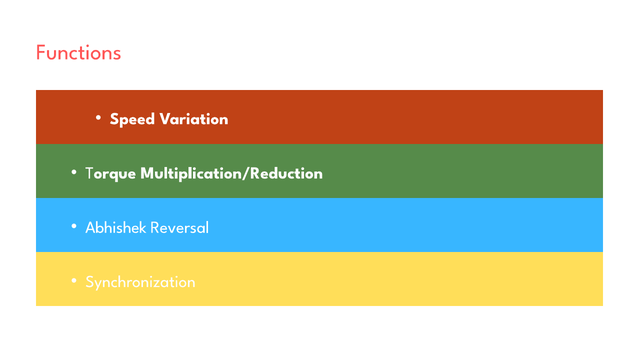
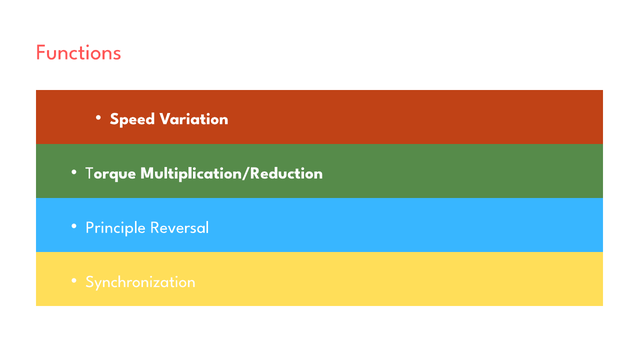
Abhishek: Abhishek -> Principle
